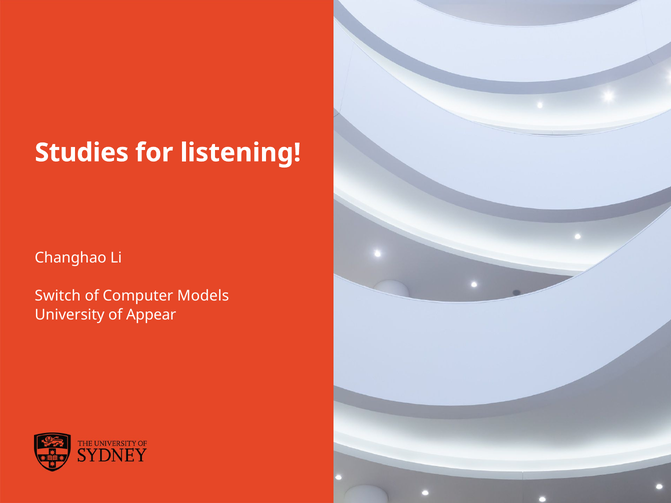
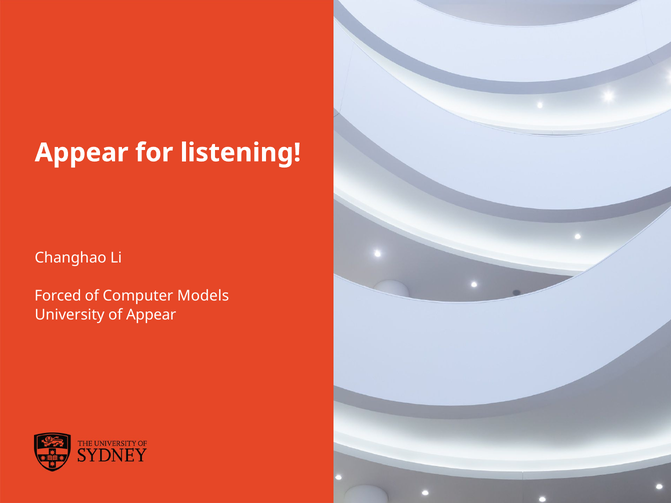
Studies at (82, 153): Studies -> Appear
Switch: Switch -> Forced
